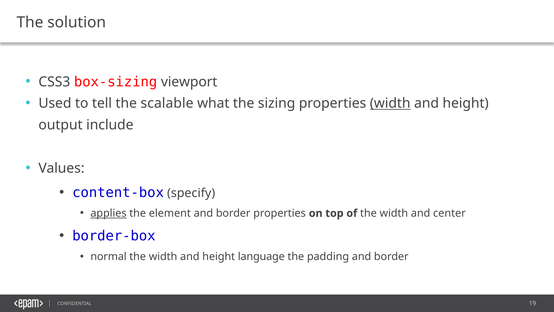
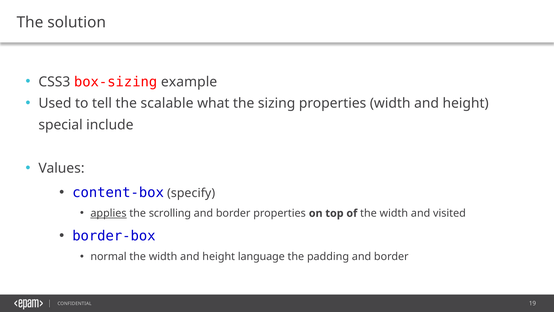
viewport: viewport -> example
width at (390, 103) underline: present -> none
output: output -> special
element: element -> scrolling
center: center -> visited
